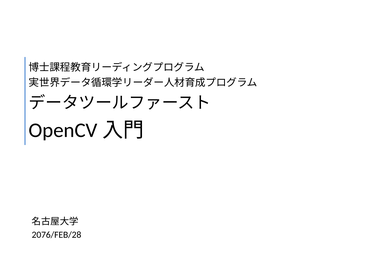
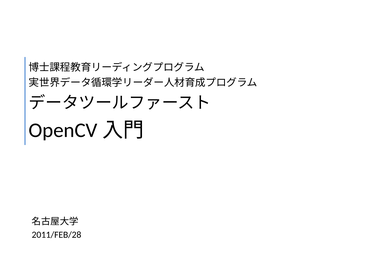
2076/FEB/28: 2076/FEB/28 -> 2011/FEB/28
